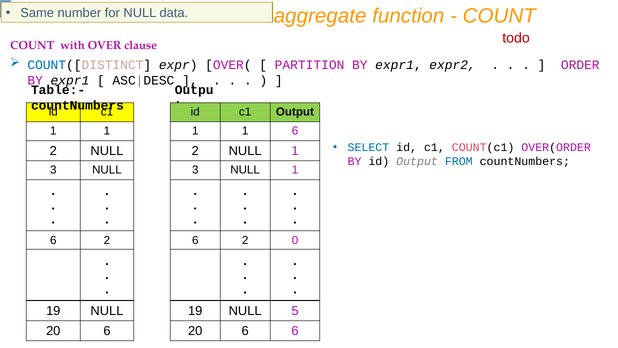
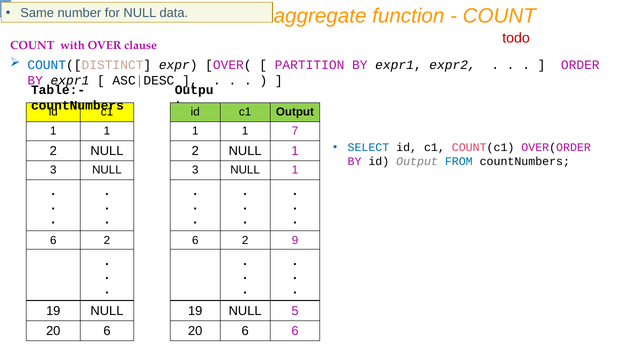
1 6: 6 -> 7
0: 0 -> 9
